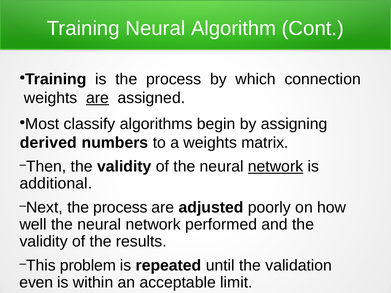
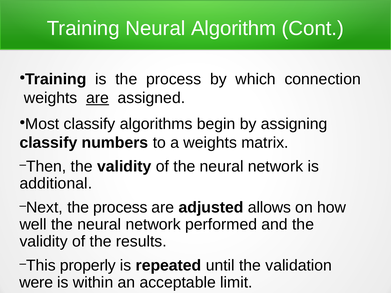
derived at (48, 143): derived -> classify
network at (276, 167) underline: present -> none
poorly: poorly -> allows
problem: problem -> properly
even: even -> were
